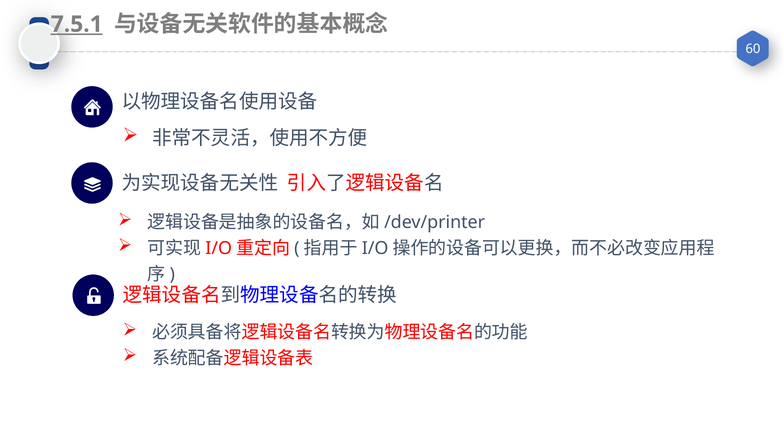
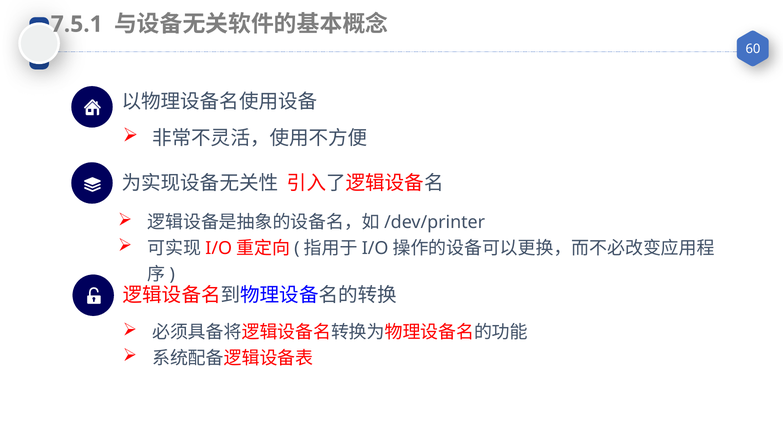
7.5.1 underline: present -> none
